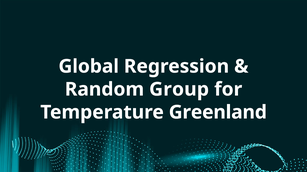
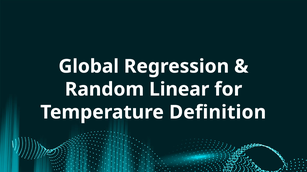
Group: Group -> Linear
Greenland: Greenland -> Definition
